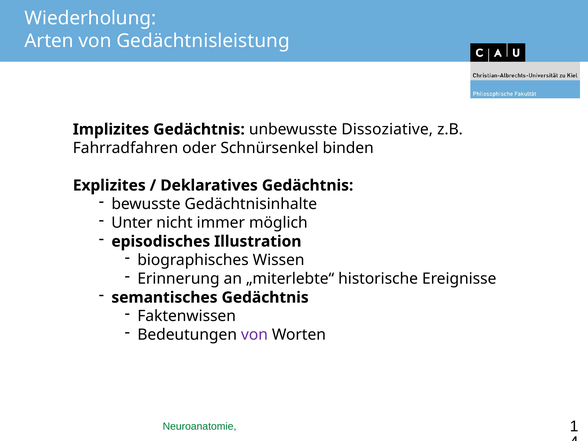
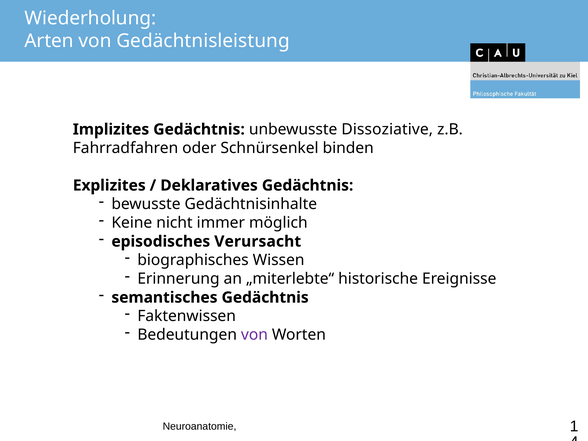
Unter: Unter -> Keine
Illustration: Illustration -> Verursacht
Neuroanatomie colour: green -> black
